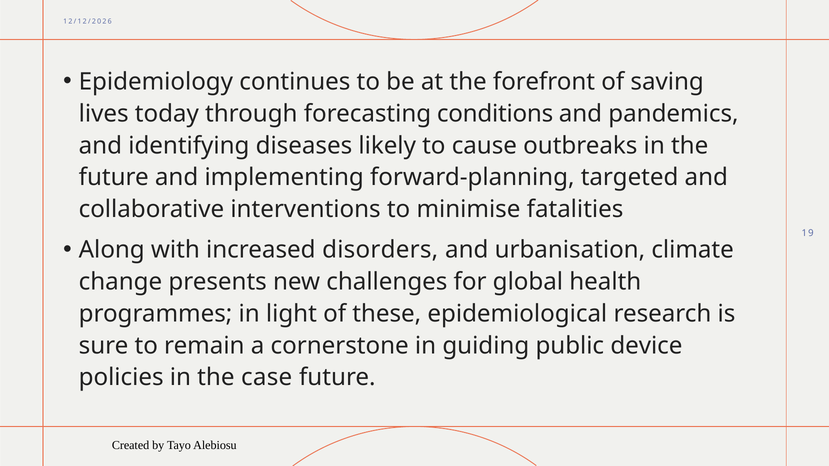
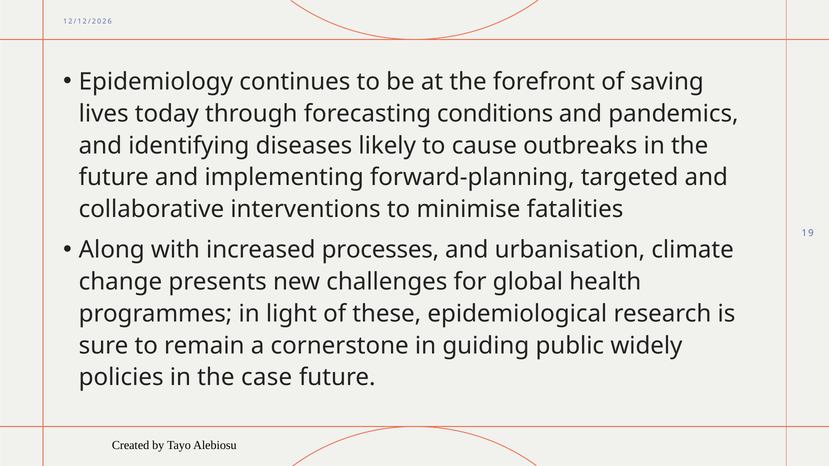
disorders: disorders -> processes
device: device -> widely
